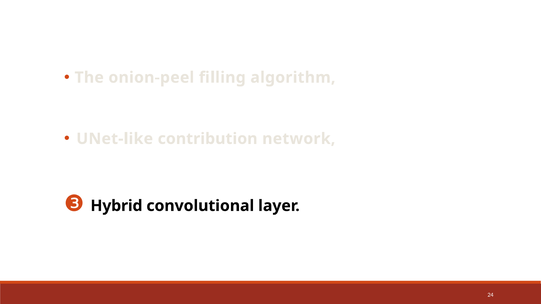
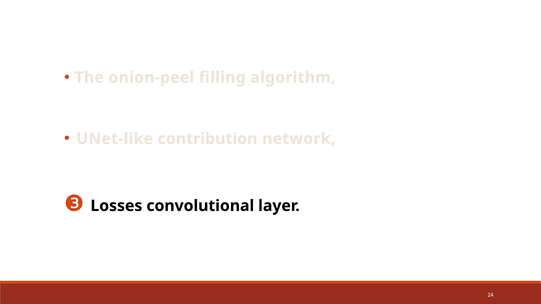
Hybrid: Hybrid -> Losses
